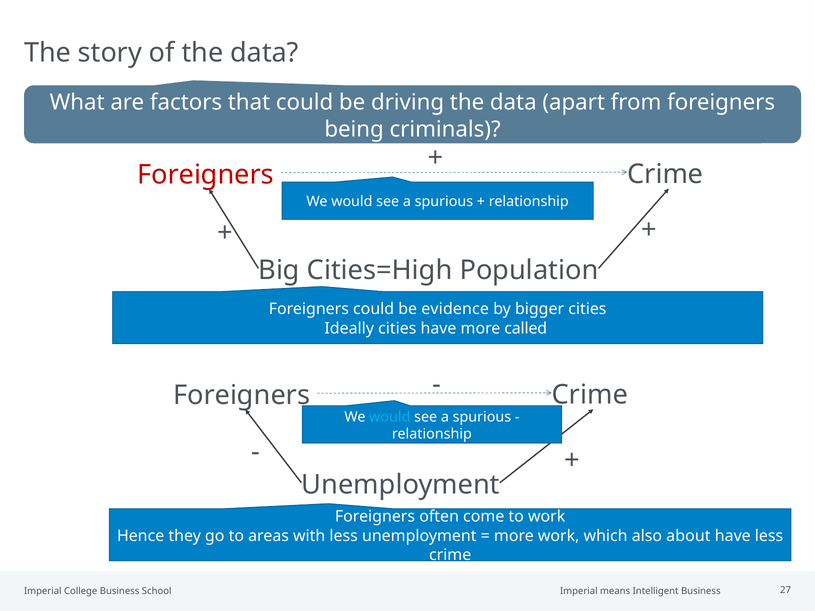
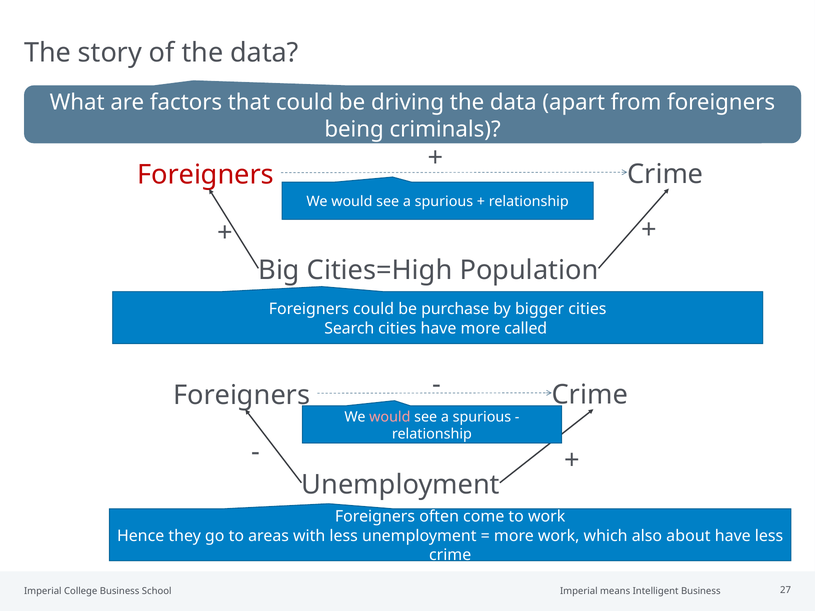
evidence: evidence -> purchase
Ideally: Ideally -> Search
would at (390, 417) colour: light blue -> pink
